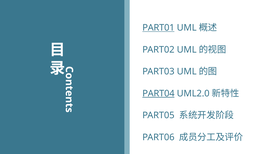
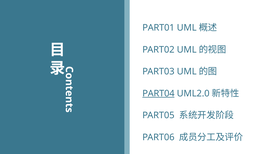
PART01 underline: present -> none
